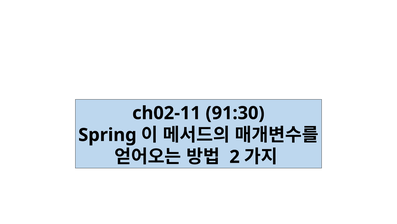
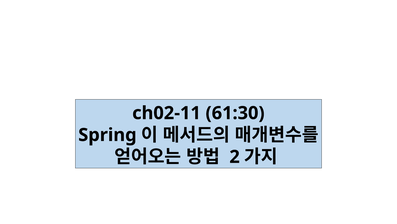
91:30: 91:30 -> 61:30
